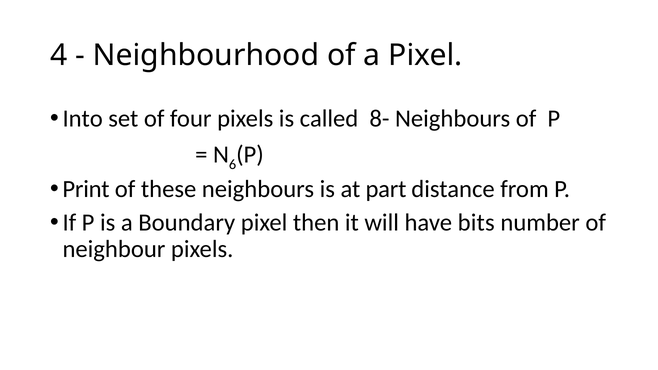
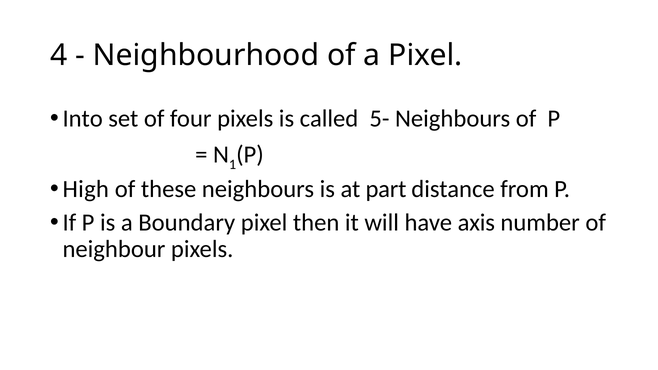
8-: 8- -> 5-
6: 6 -> 1
Print: Print -> High
bits: bits -> axis
